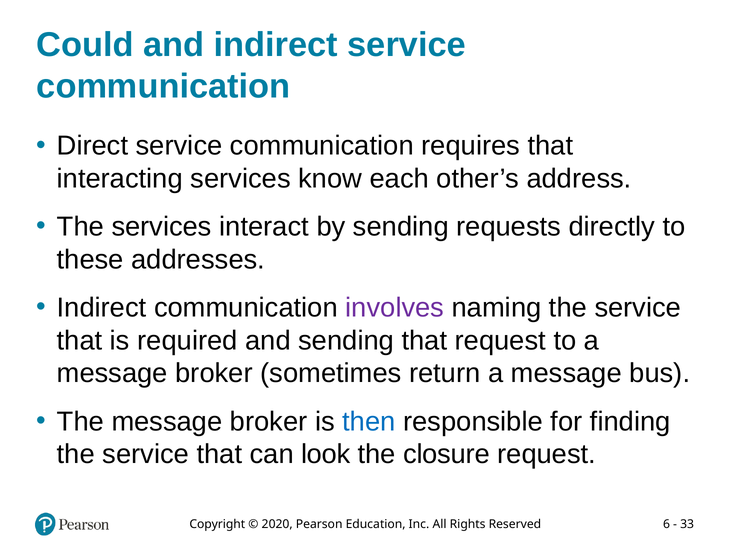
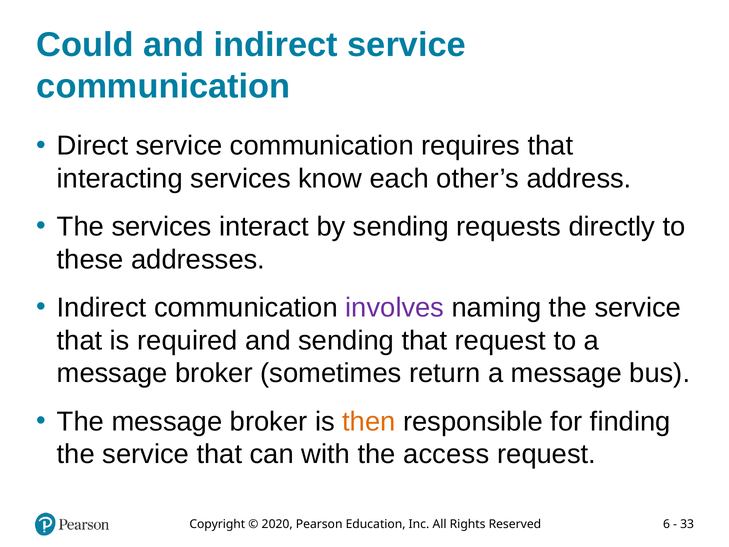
then colour: blue -> orange
look: look -> with
closure: closure -> access
